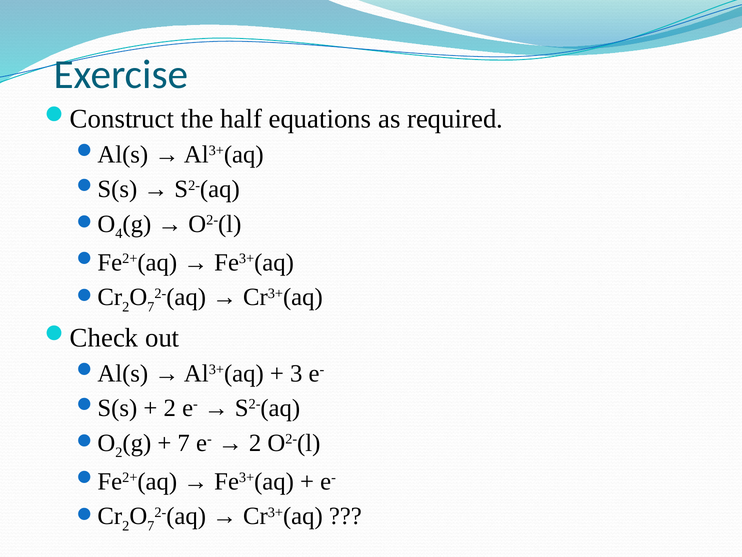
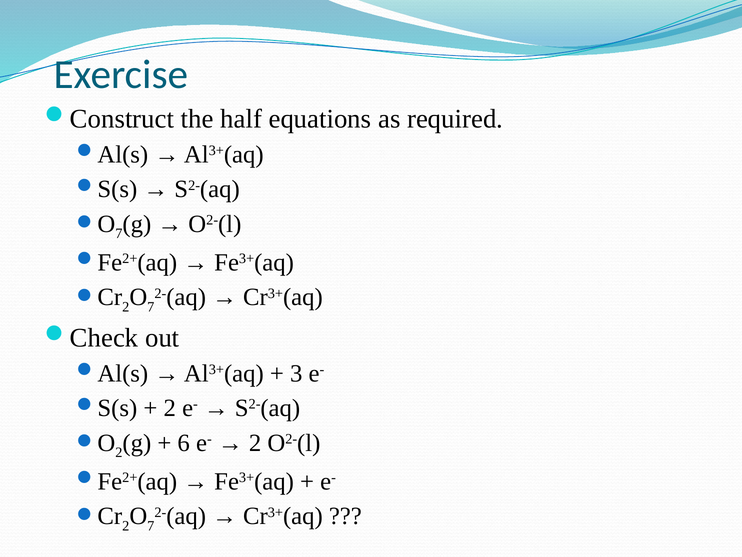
4 at (119, 233): 4 -> 7
7 at (184, 442): 7 -> 6
